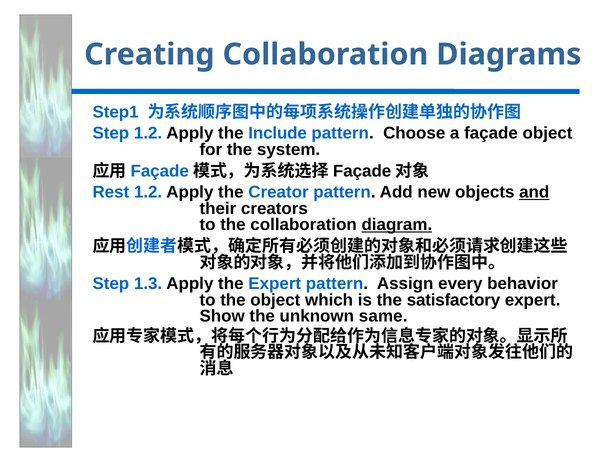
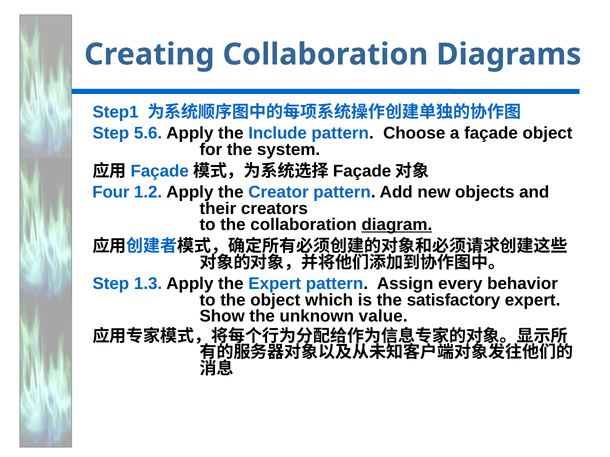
Step 1.2: 1.2 -> 5.6
Rest: Rest -> Four
and underline: present -> none
same: same -> value
